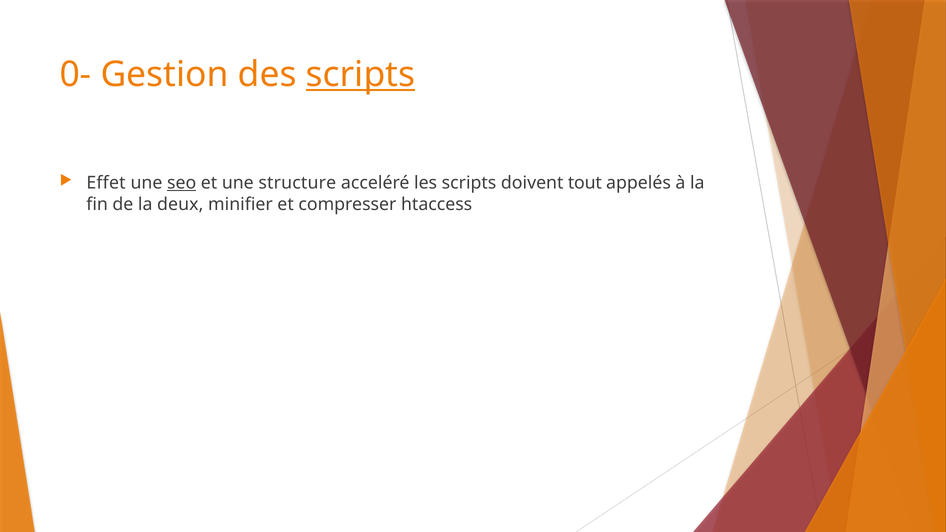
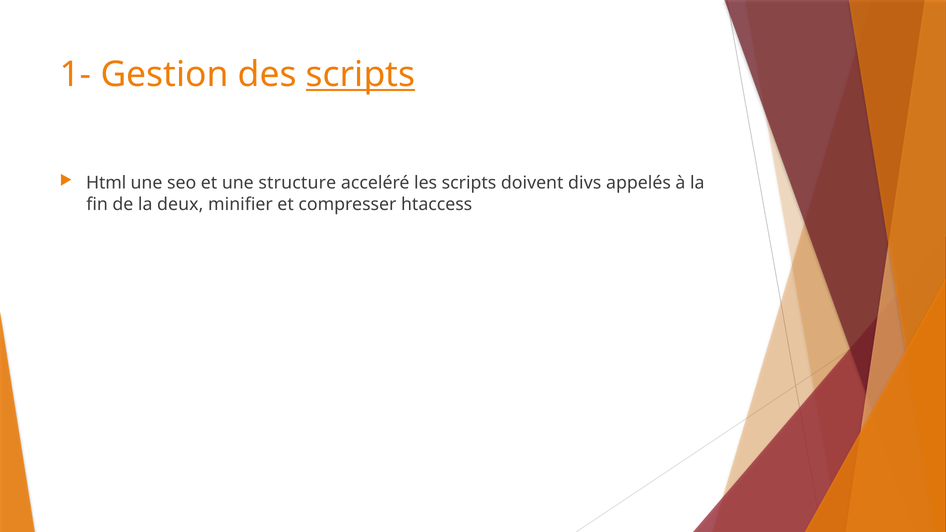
0-: 0- -> 1-
Effet: Effet -> Html
seo underline: present -> none
tout: tout -> divs
